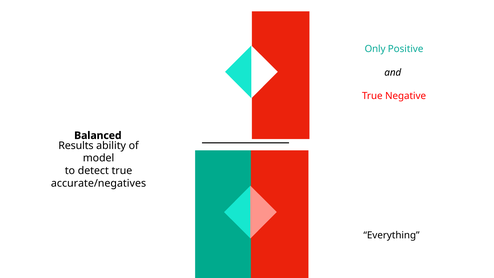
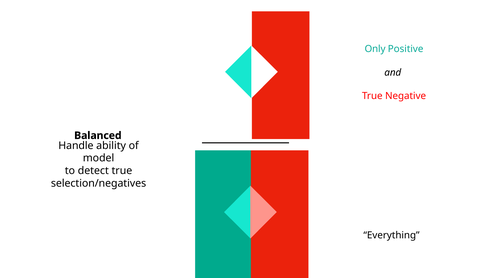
Results: Results -> Handle
accurate/negatives: accurate/negatives -> selection/negatives
